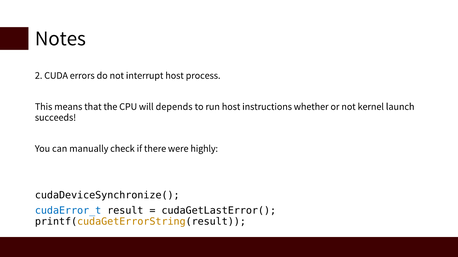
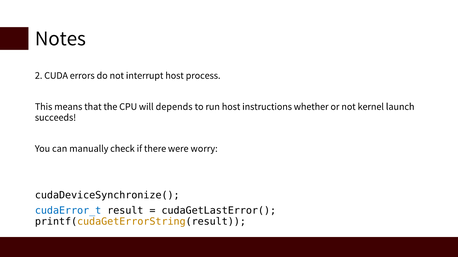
highly: highly -> worry
